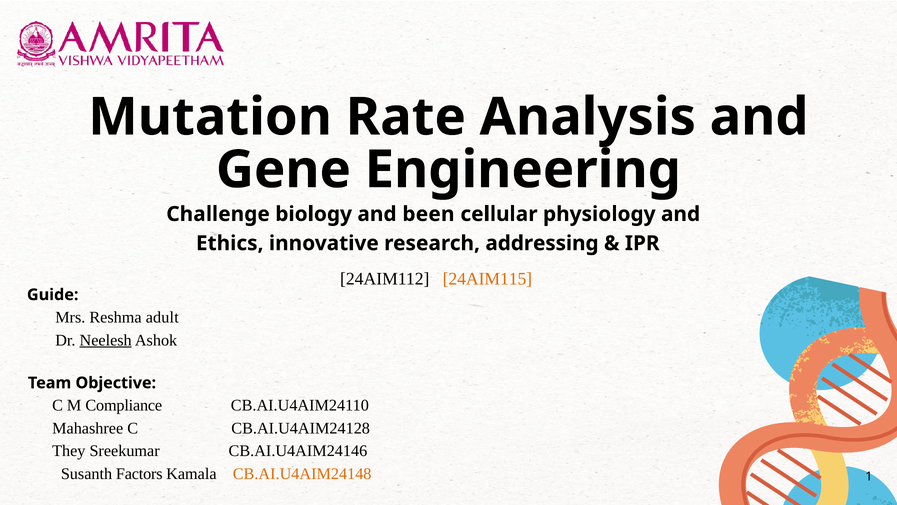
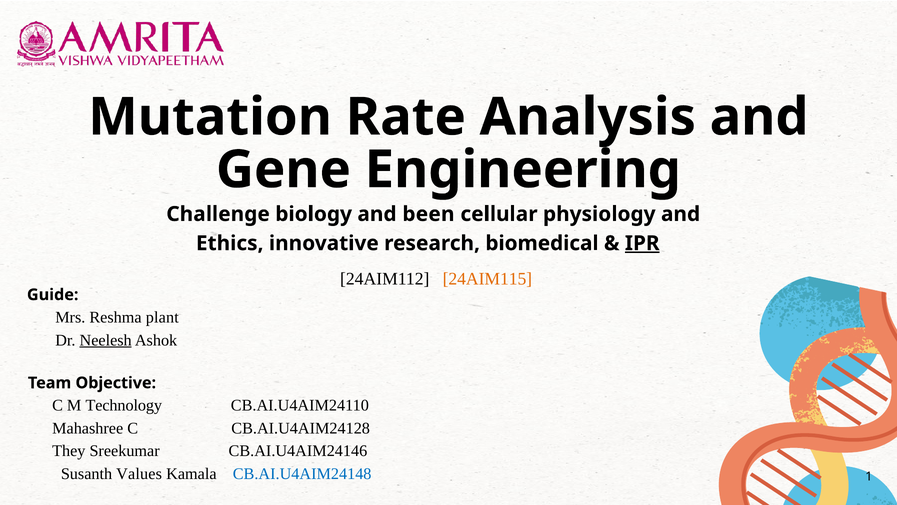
addressing: addressing -> biomedical
IPR underline: none -> present
adult: adult -> plant
Compliance: Compliance -> Technology
Factors: Factors -> Values
CB.AI.U4AIM24148 colour: orange -> blue
